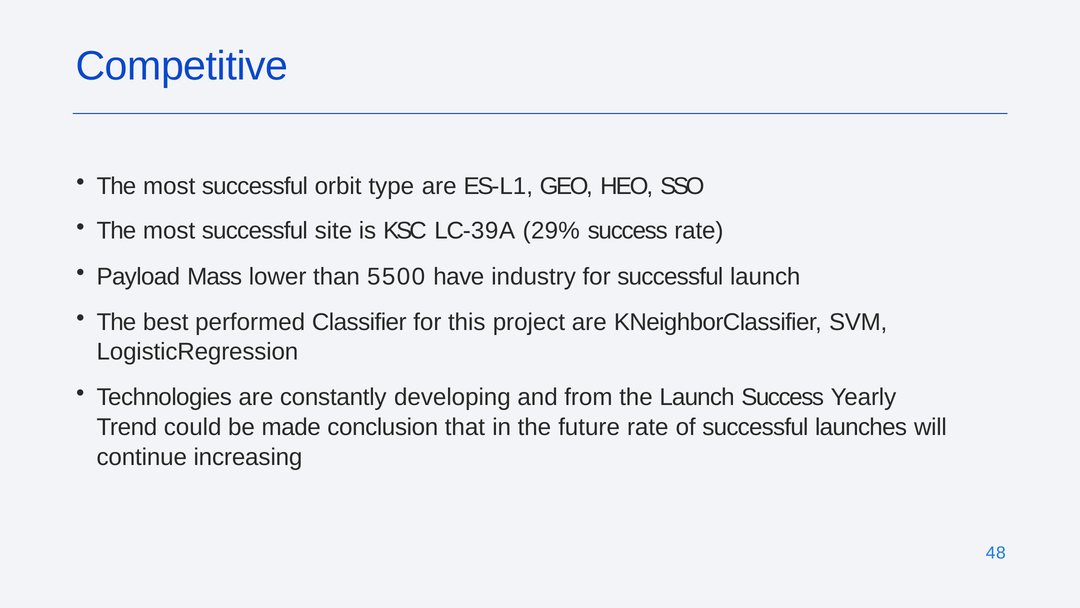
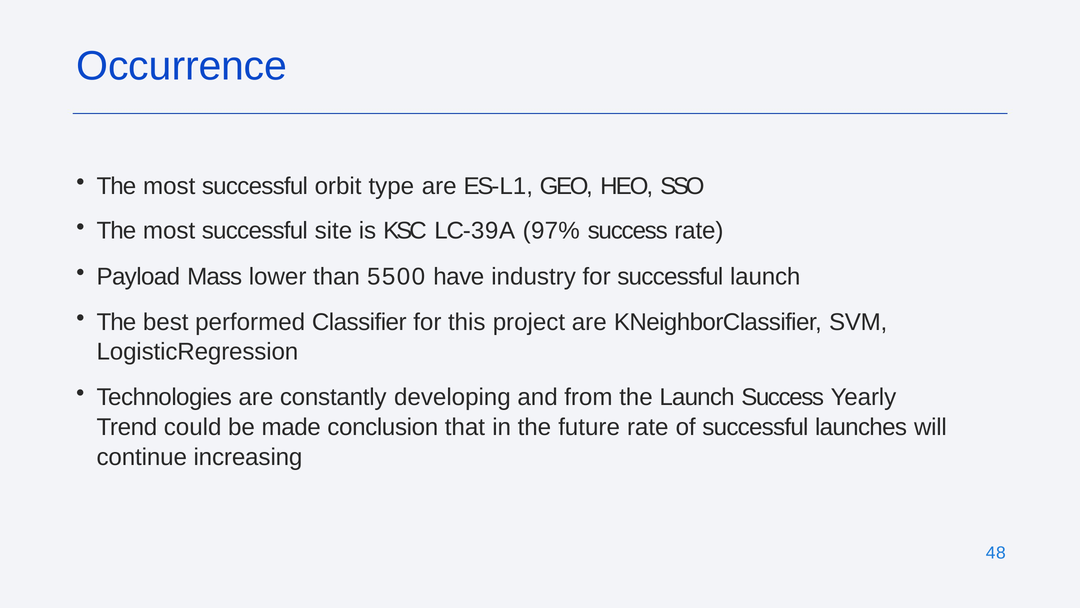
Competitive: Competitive -> Occurrence
29%: 29% -> 97%
